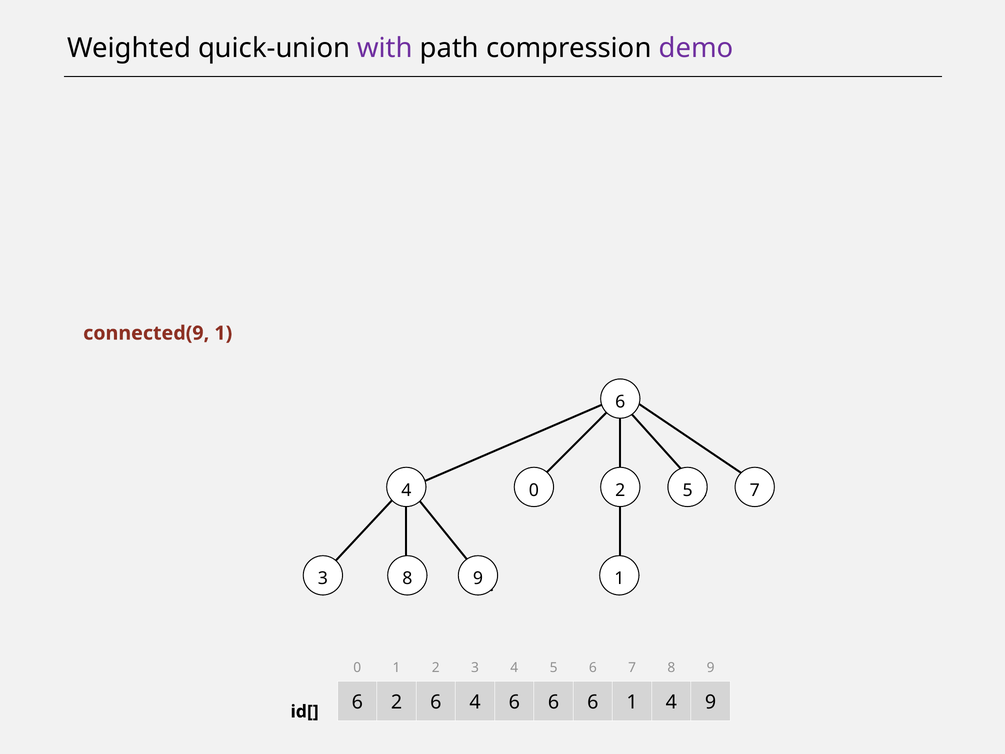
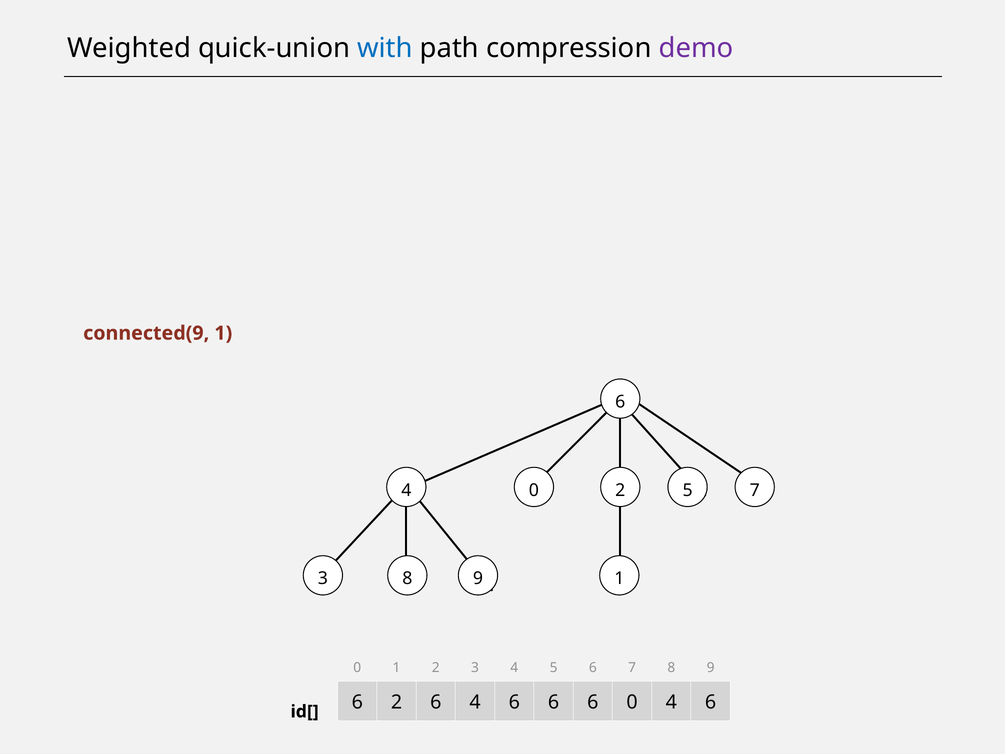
with colour: purple -> blue
6 1: 1 -> 0
4 9: 9 -> 6
